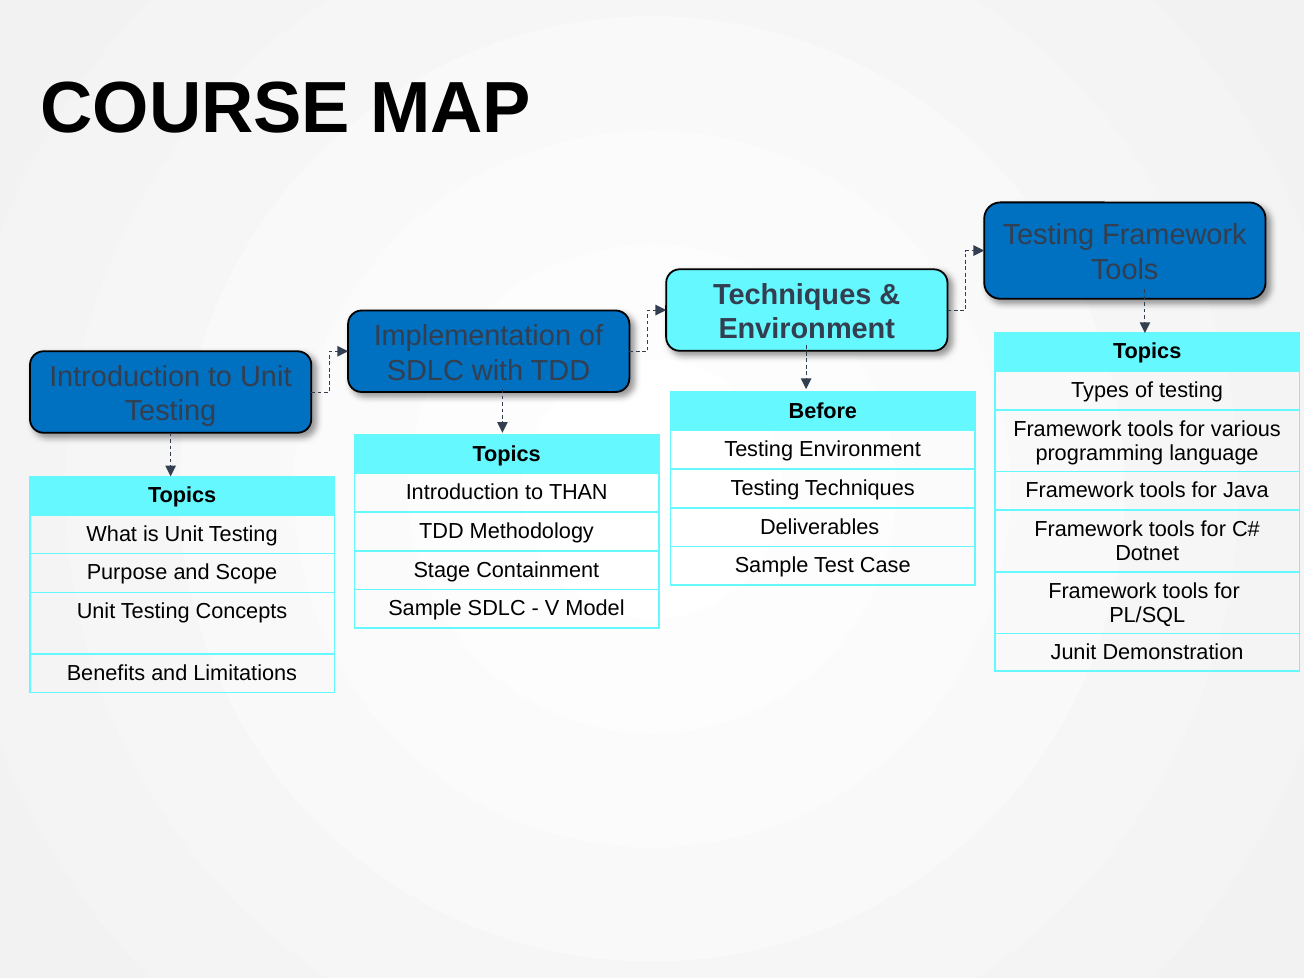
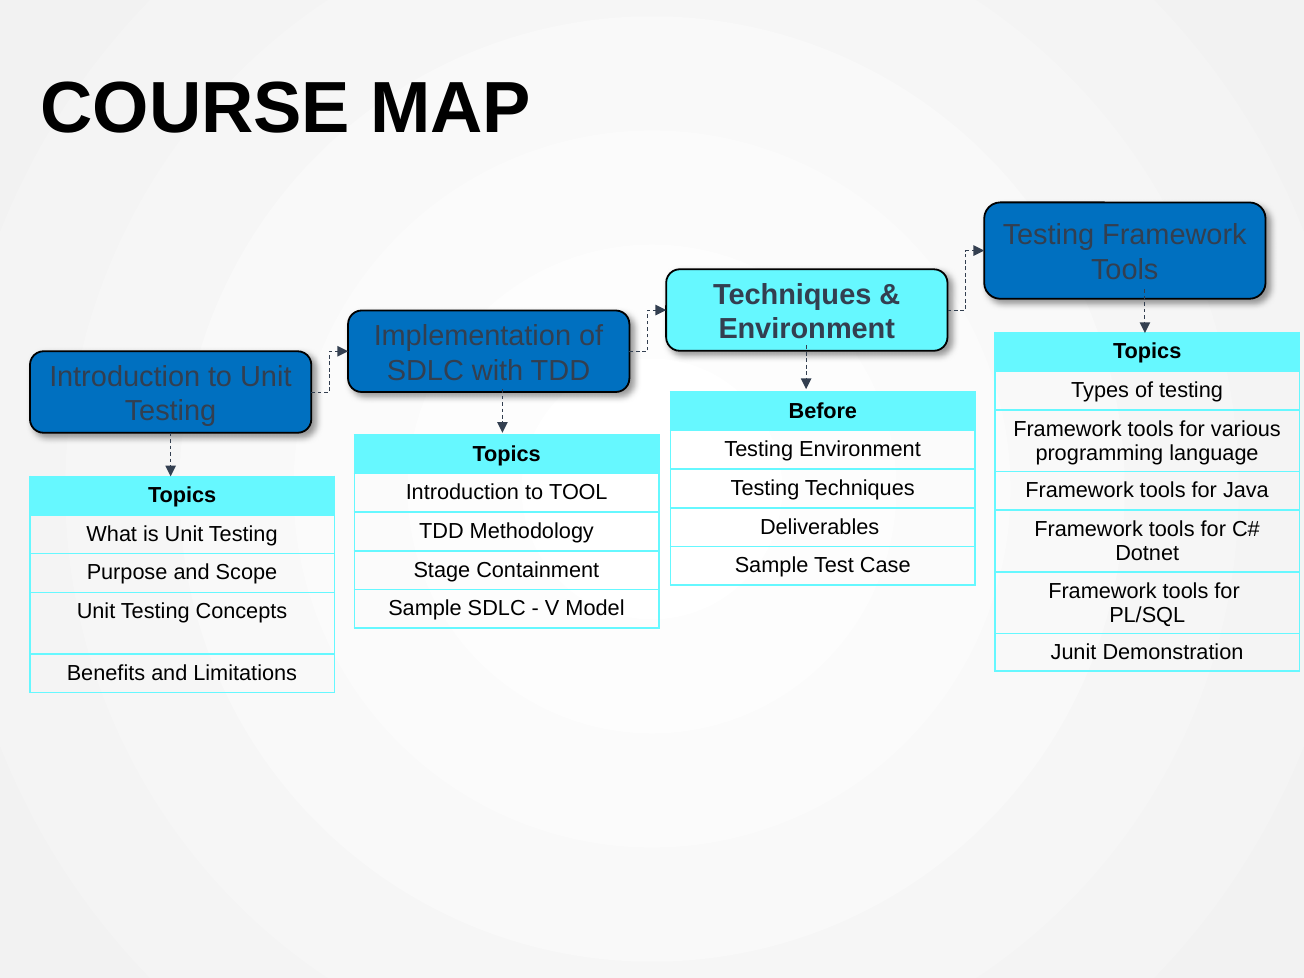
THAN: THAN -> TOOL
